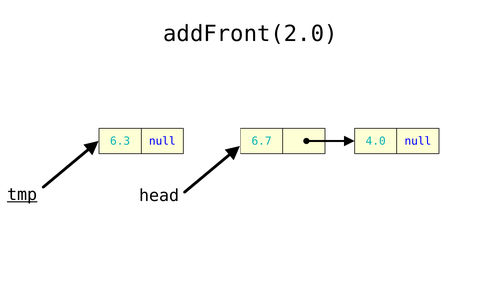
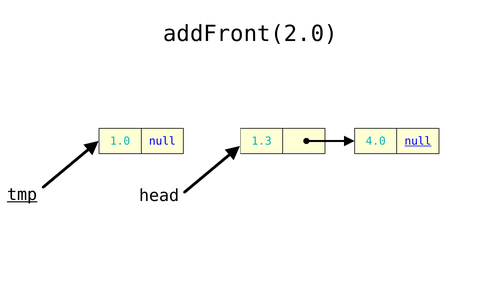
6.3: 6.3 -> 1.0
6.7: 6.7 -> 1.3
null at (418, 141) underline: none -> present
